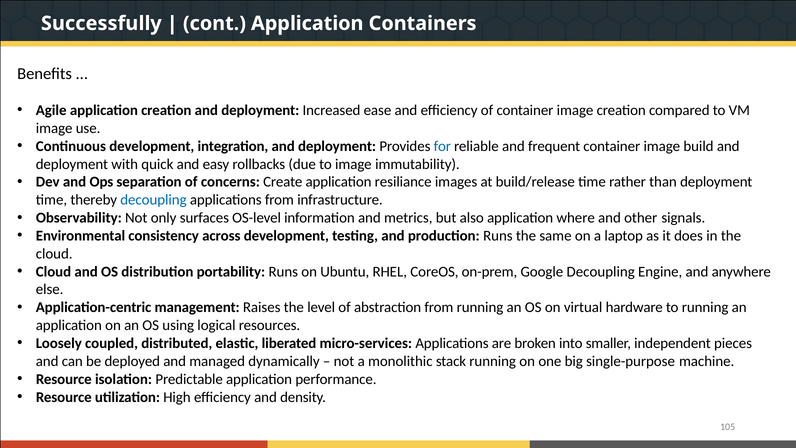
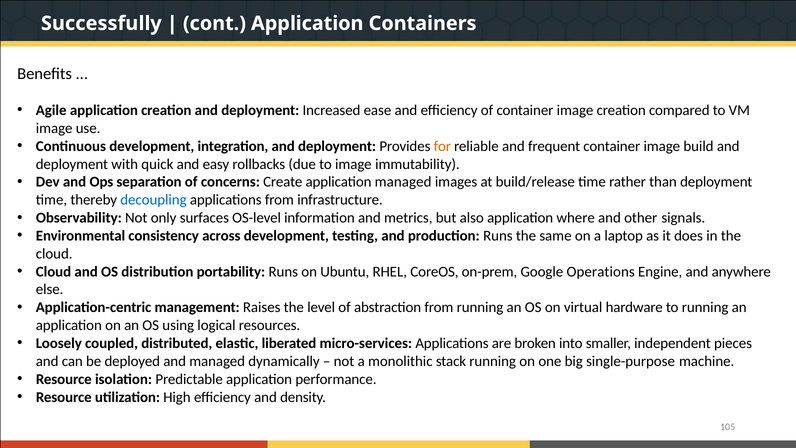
for colour: blue -> orange
application resiliance: resiliance -> managed
Google Decoupling: Decoupling -> Operations
